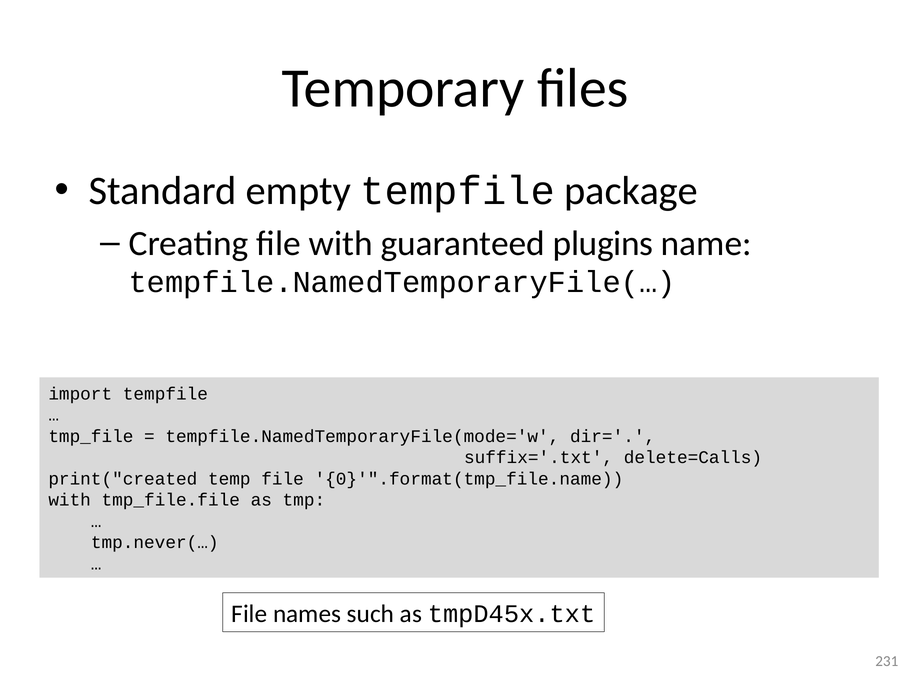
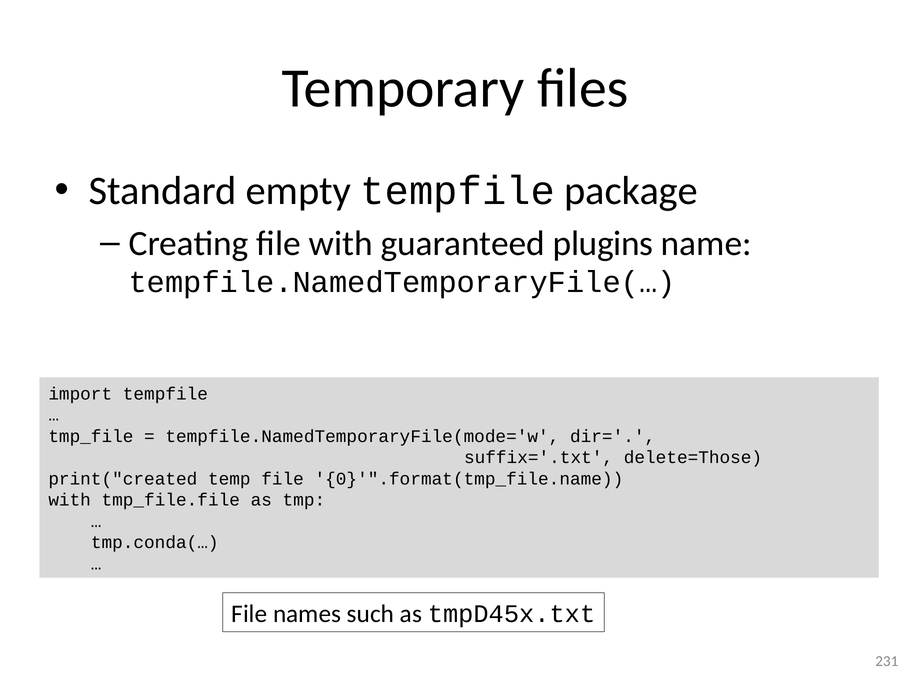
delete=Calls: delete=Calls -> delete=Those
tmp.never(…: tmp.never(… -> tmp.conda(…
